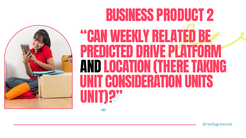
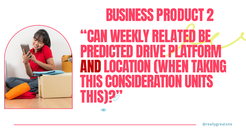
AND colour: black -> red
THERE: THERE -> WHEN
UNIT at (91, 83): UNIT -> THIS
UNIT at (102, 98): UNIT -> THIS
